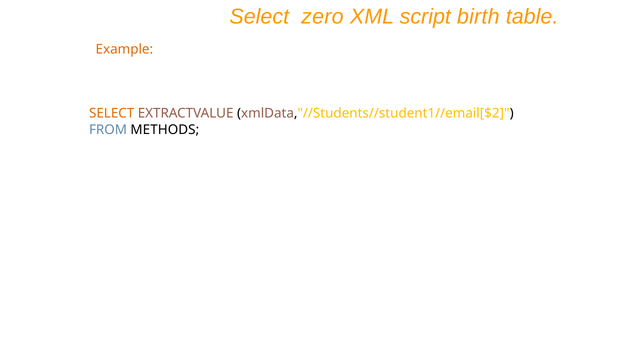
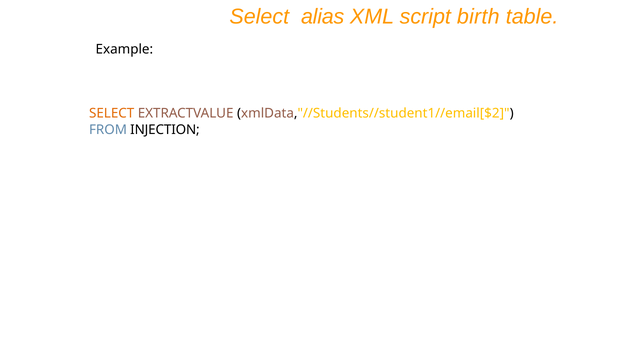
zero: zero -> alias
Example colour: orange -> black
METHODS: METHODS -> INJECTION
